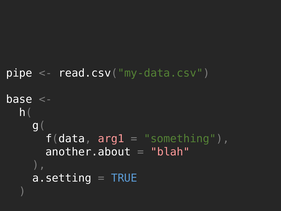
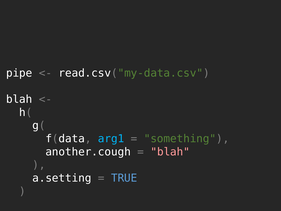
base at (19, 99): base -> blah
arg1 colour: pink -> light blue
another.about: another.about -> another.cough
